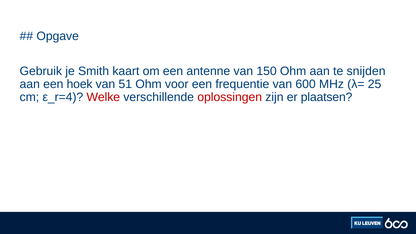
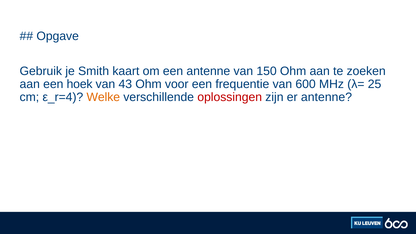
snijden: snijden -> zoeken
51: 51 -> 43
Welke colour: red -> orange
er plaatsen: plaatsen -> antenne
